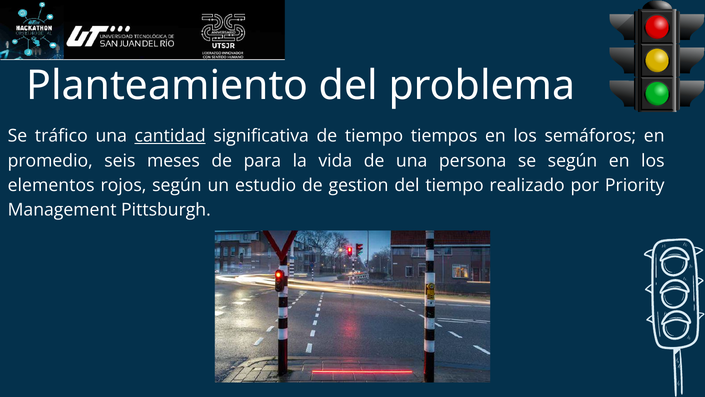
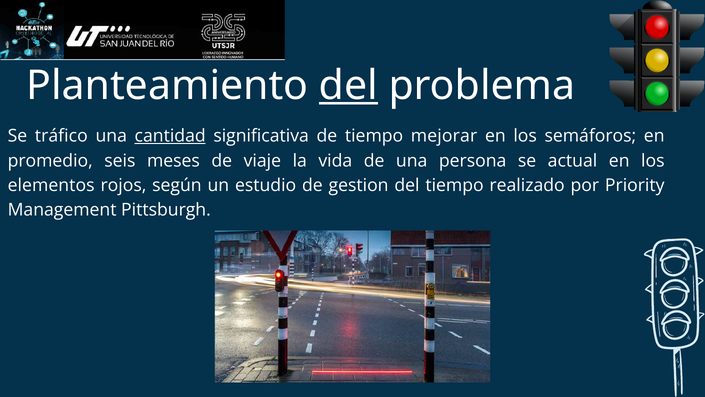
del at (348, 86) underline: none -> present
tiempos: tiempos -> mejorar
para: para -> viaje
se según: según -> actual
